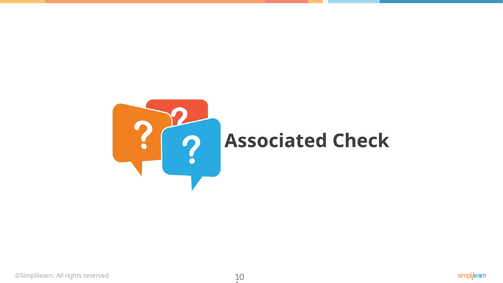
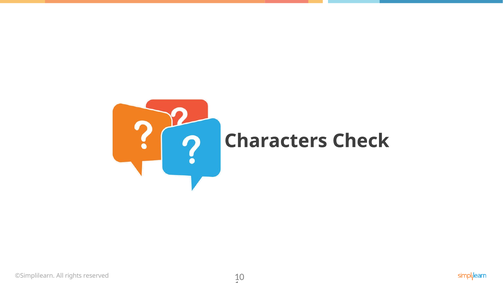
Associated: Associated -> Characters
